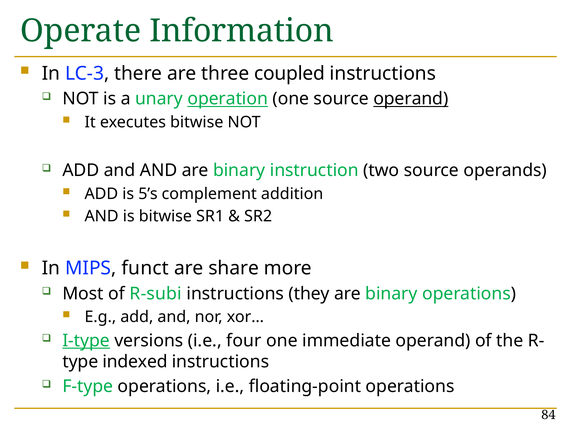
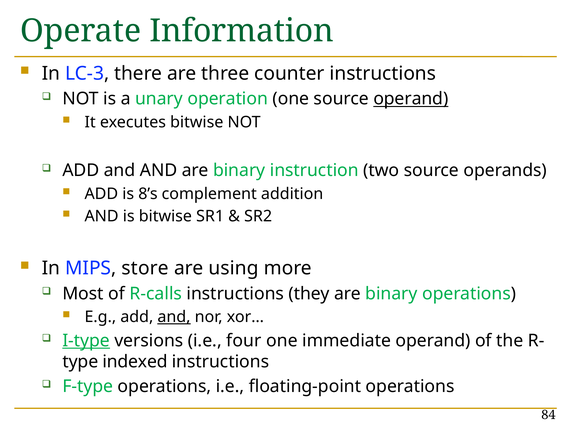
coupled: coupled -> counter
operation underline: present -> none
5’s: 5’s -> 8’s
funct: funct -> store
share: share -> using
R-subi: R-subi -> R-calls
and at (174, 317) underline: none -> present
